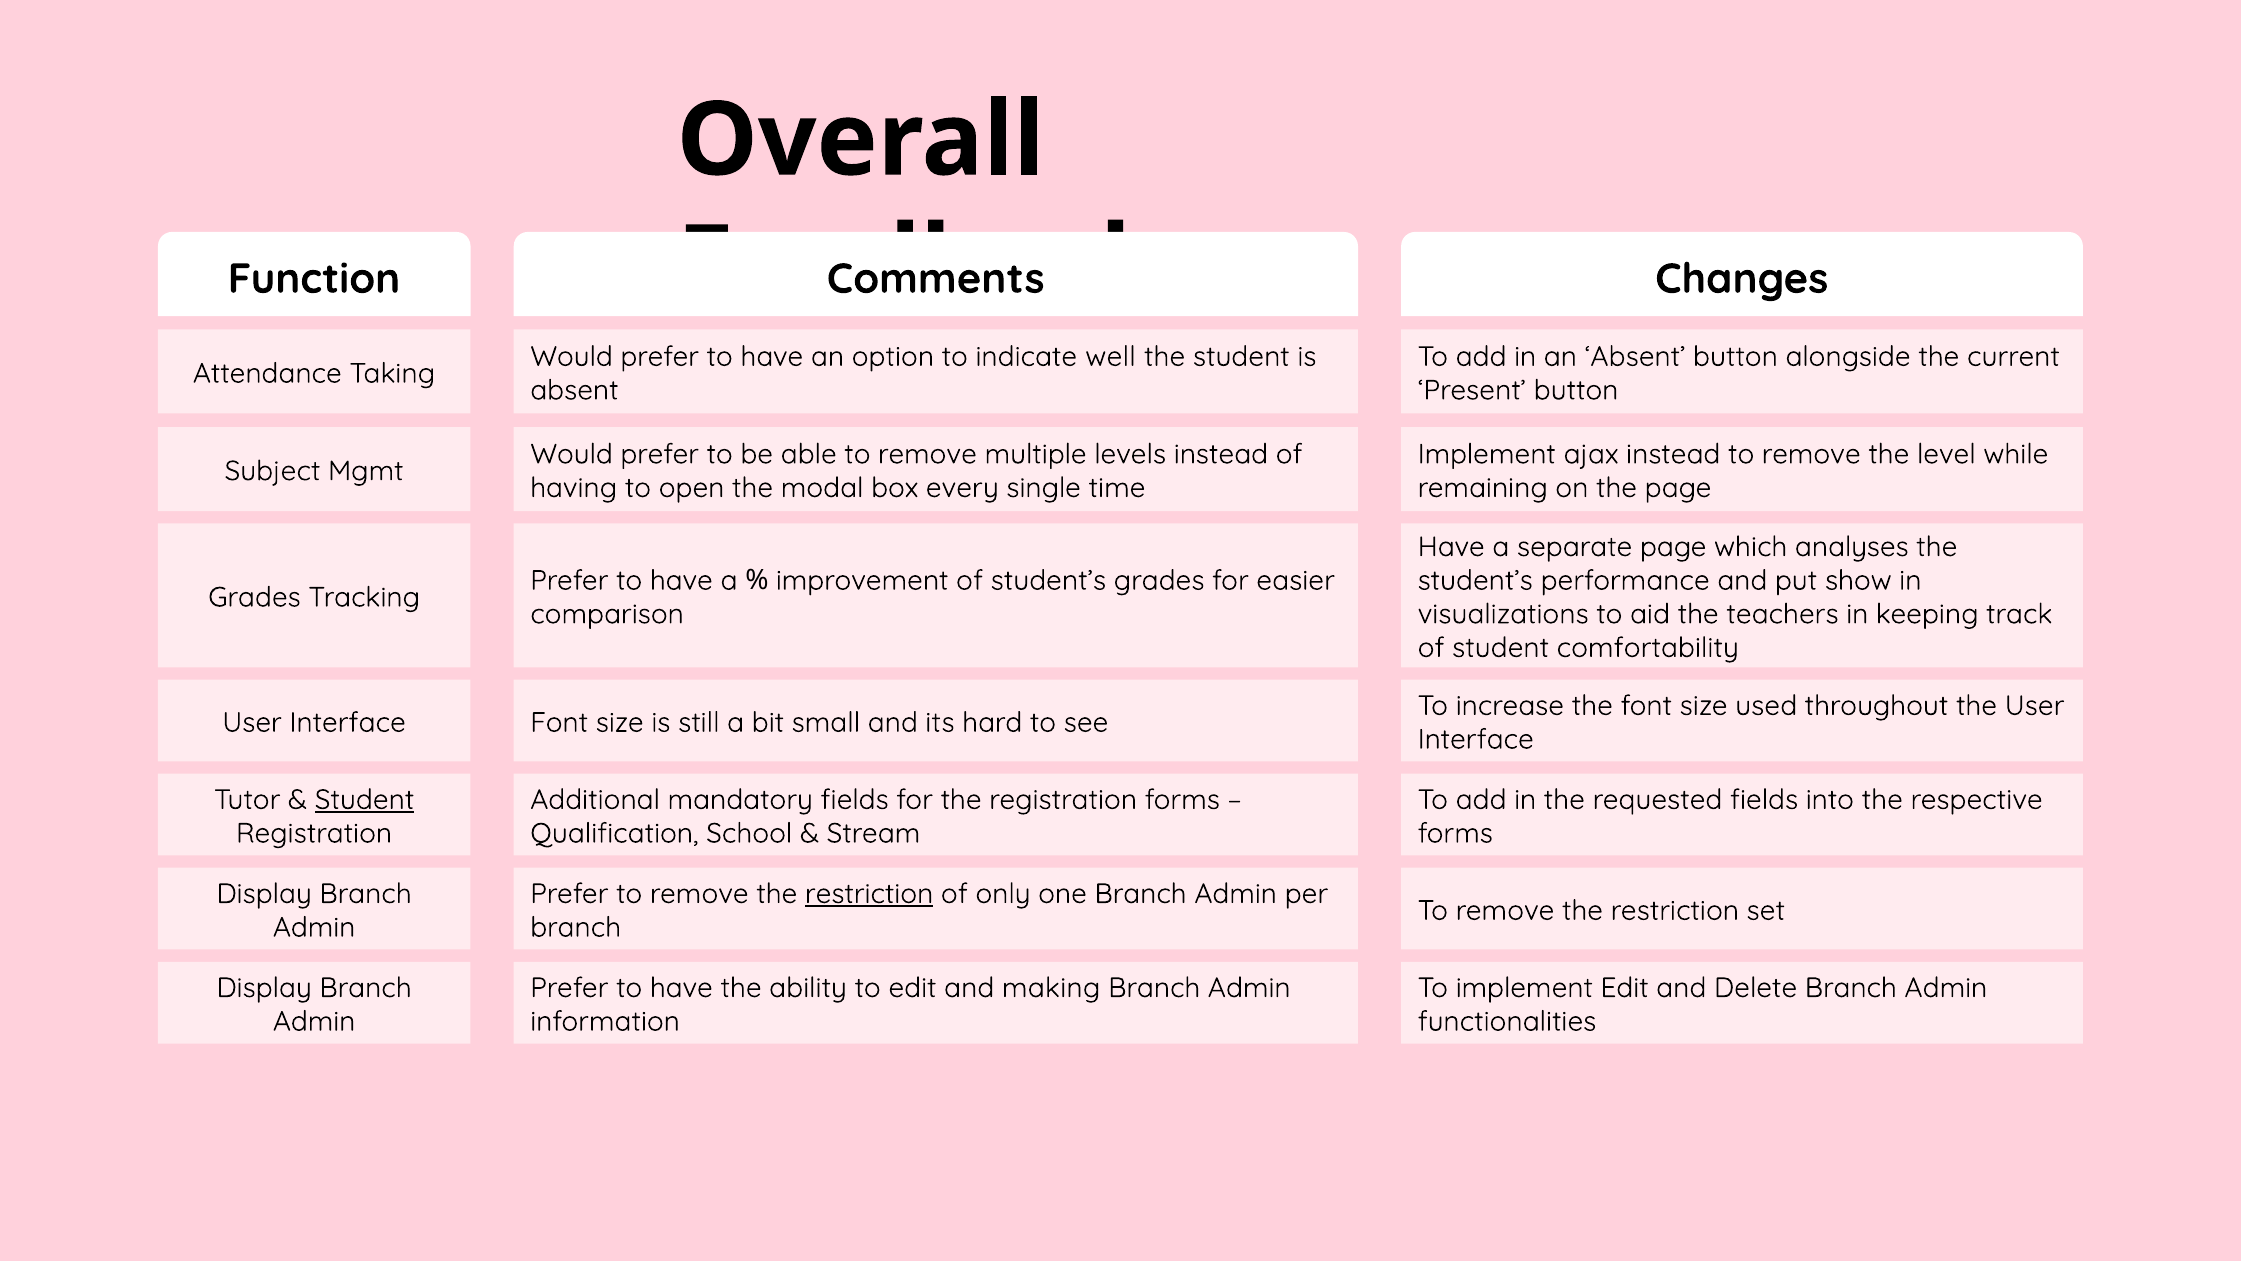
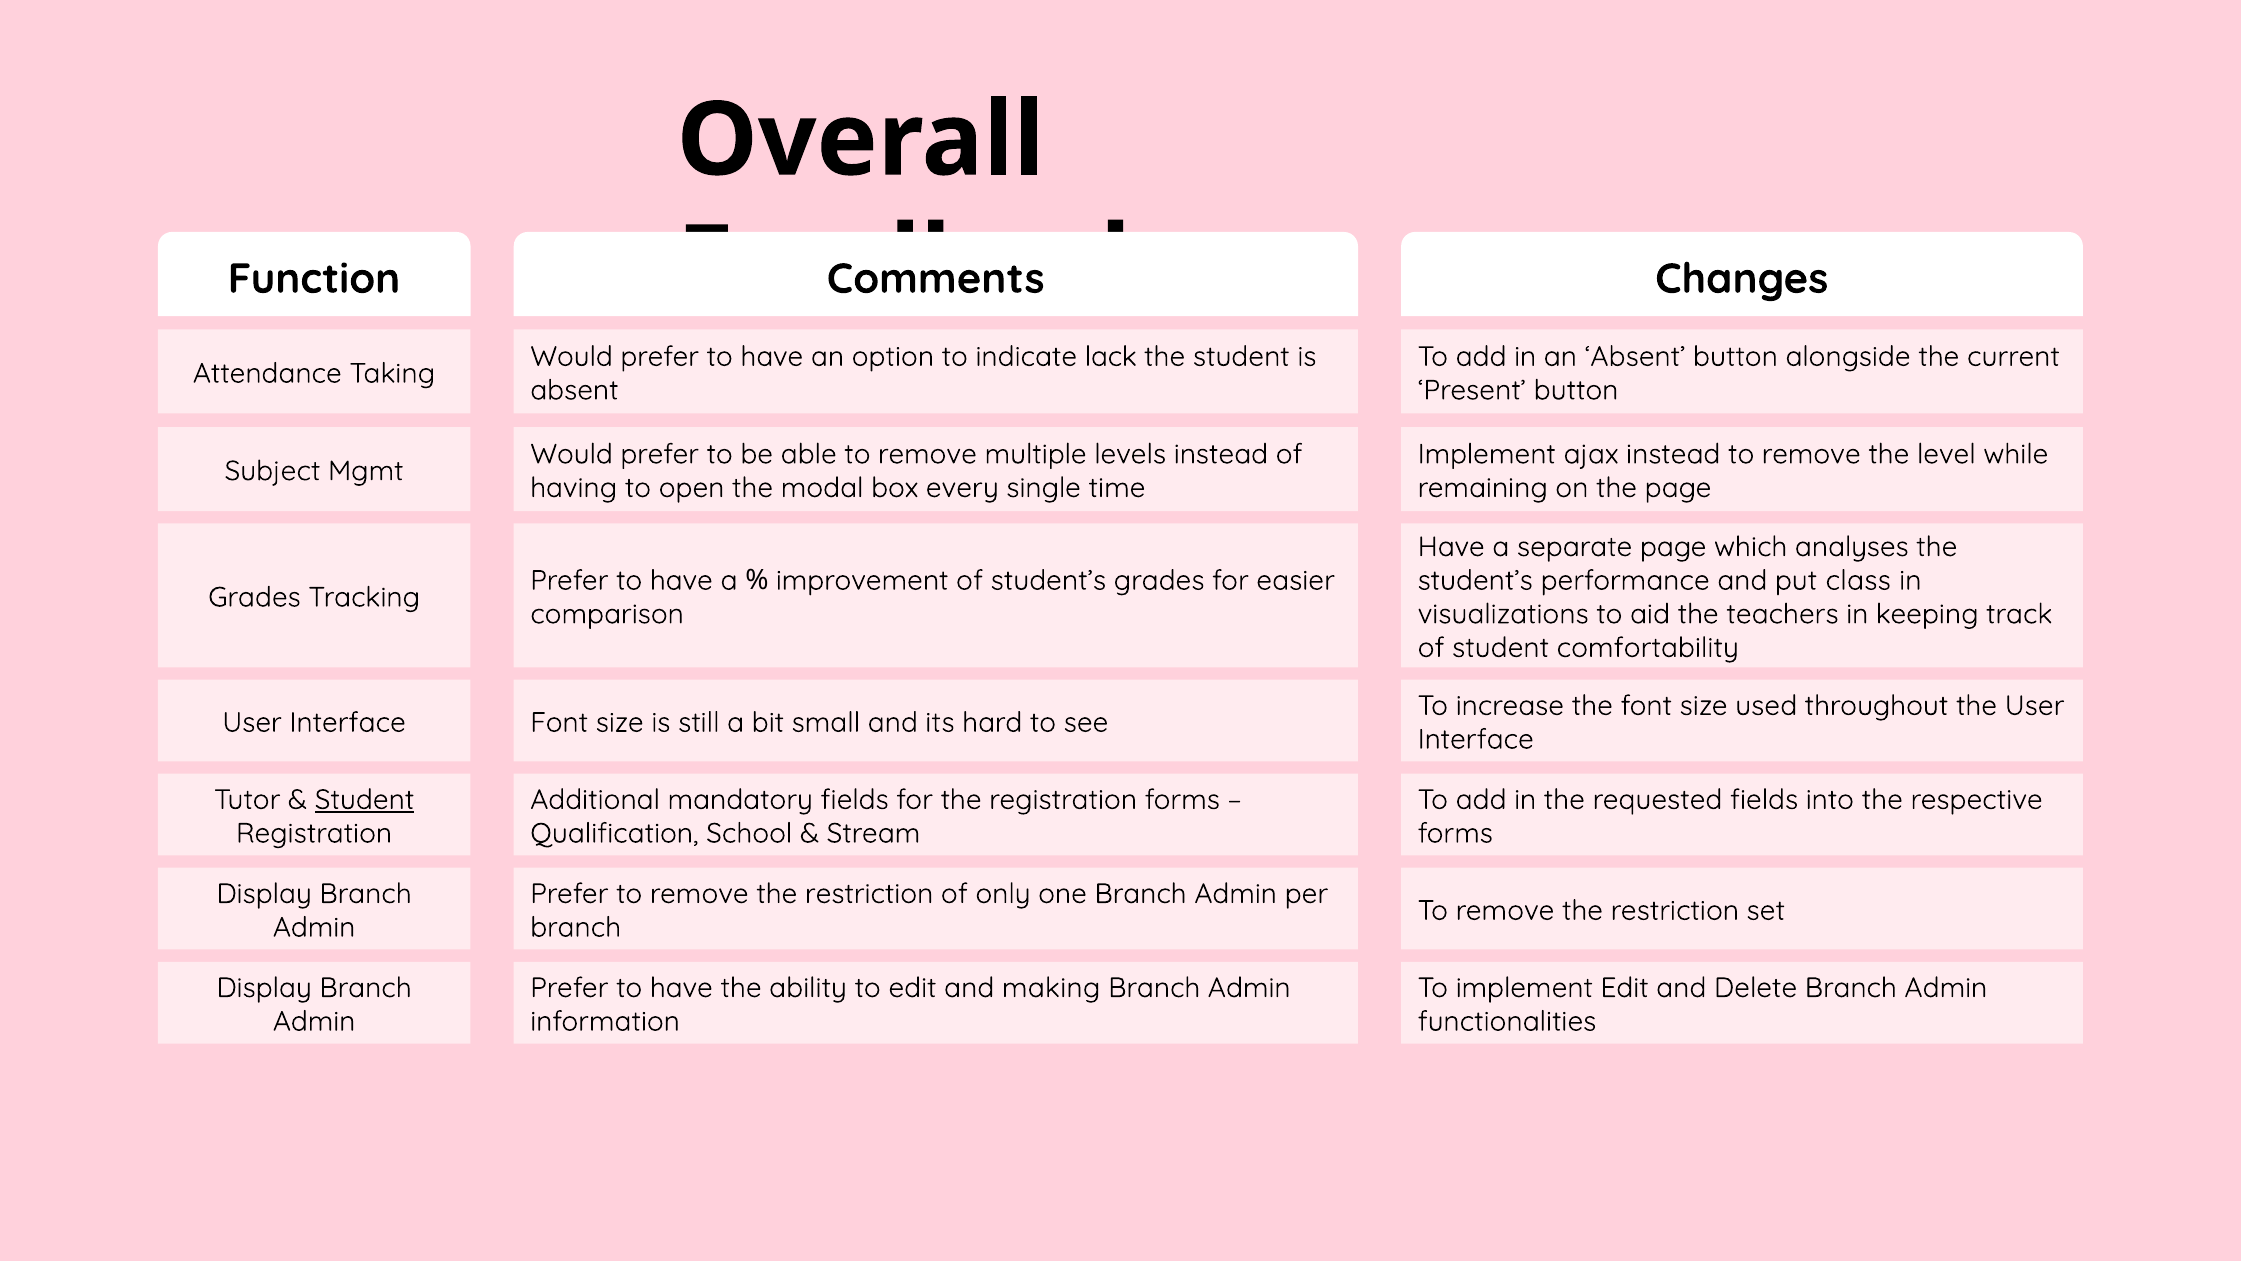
well: well -> lack
show: show -> class
restriction at (869, 893) underline: present -> none
